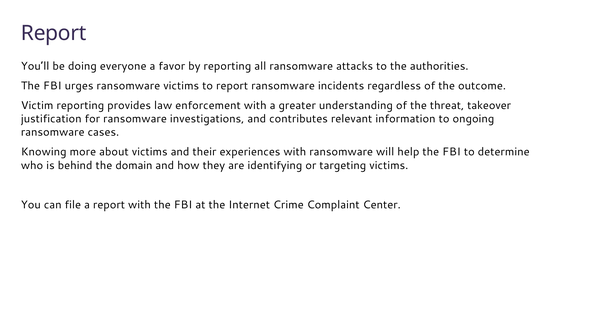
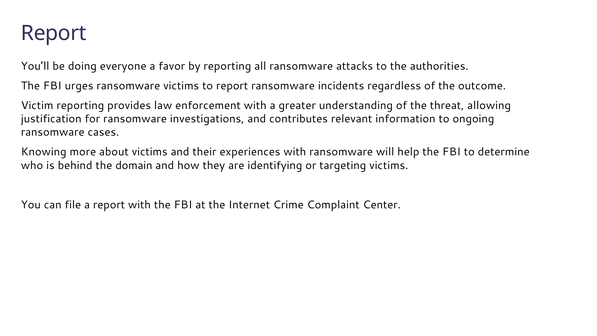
takeover: takeover -> allowing
